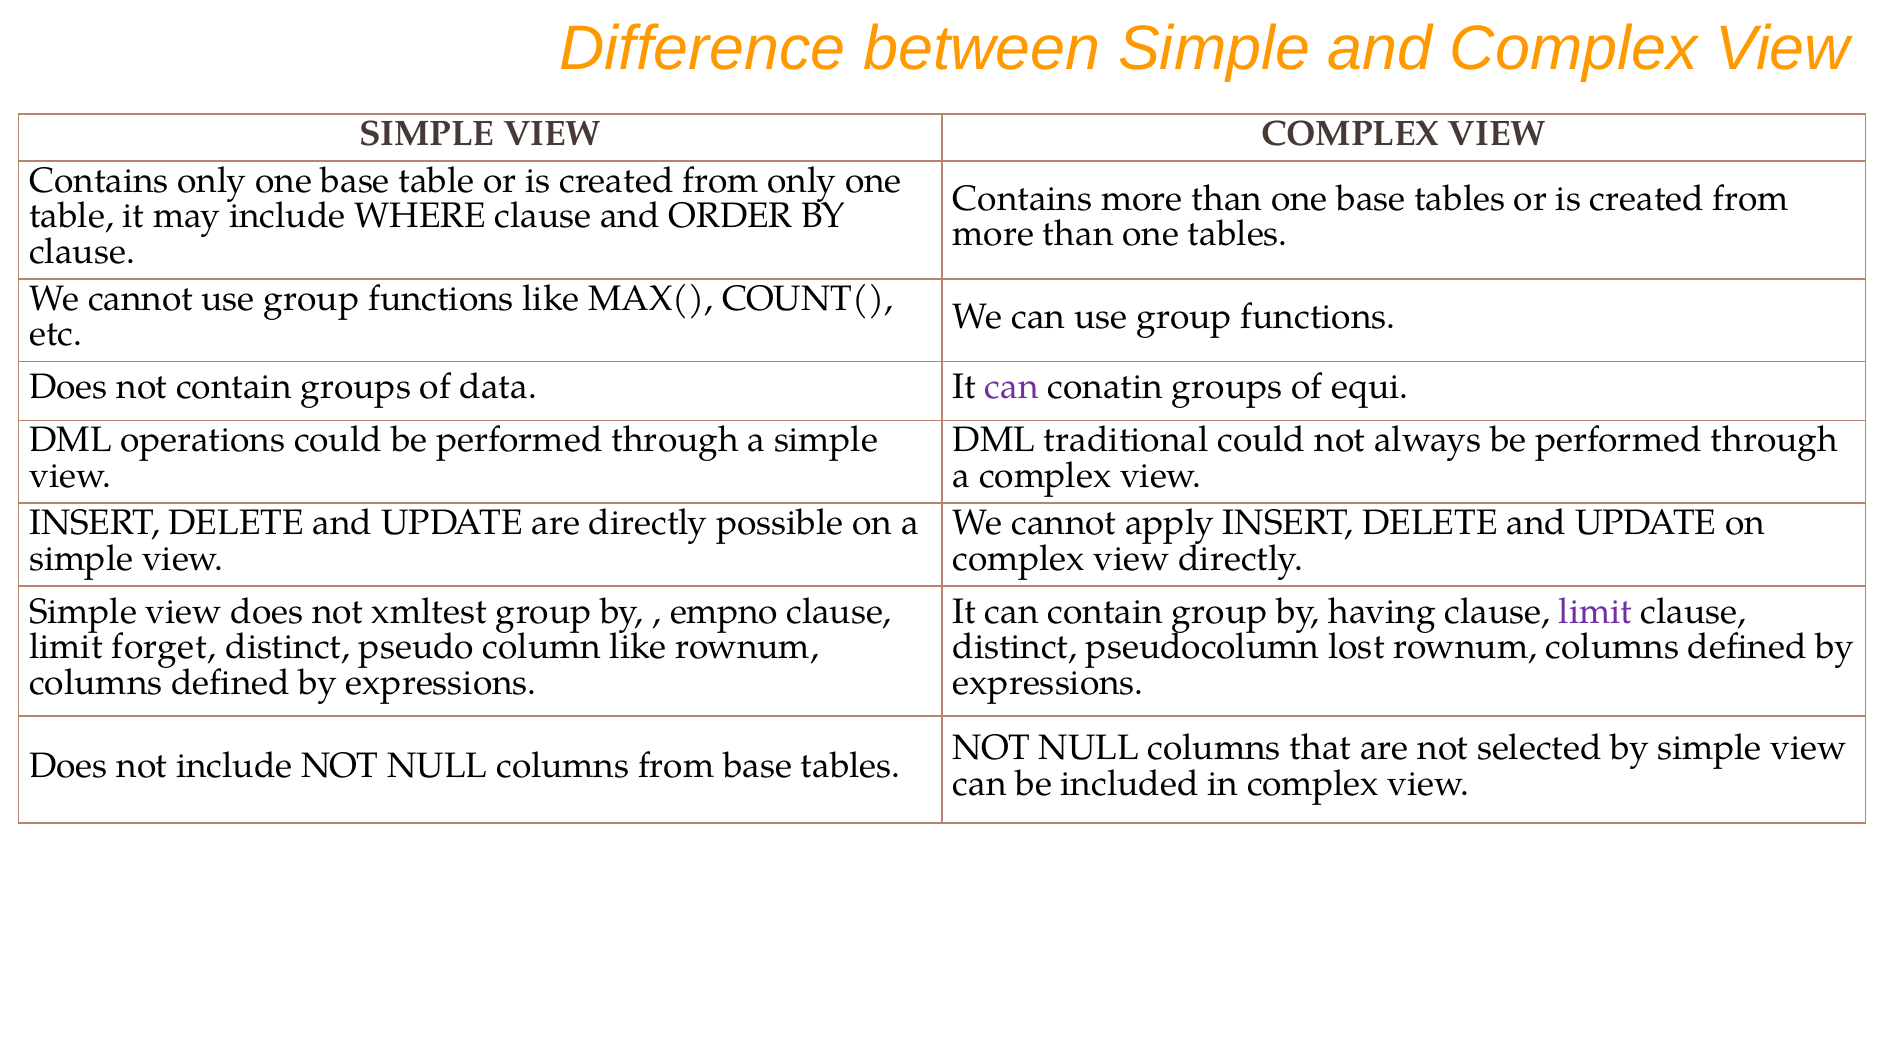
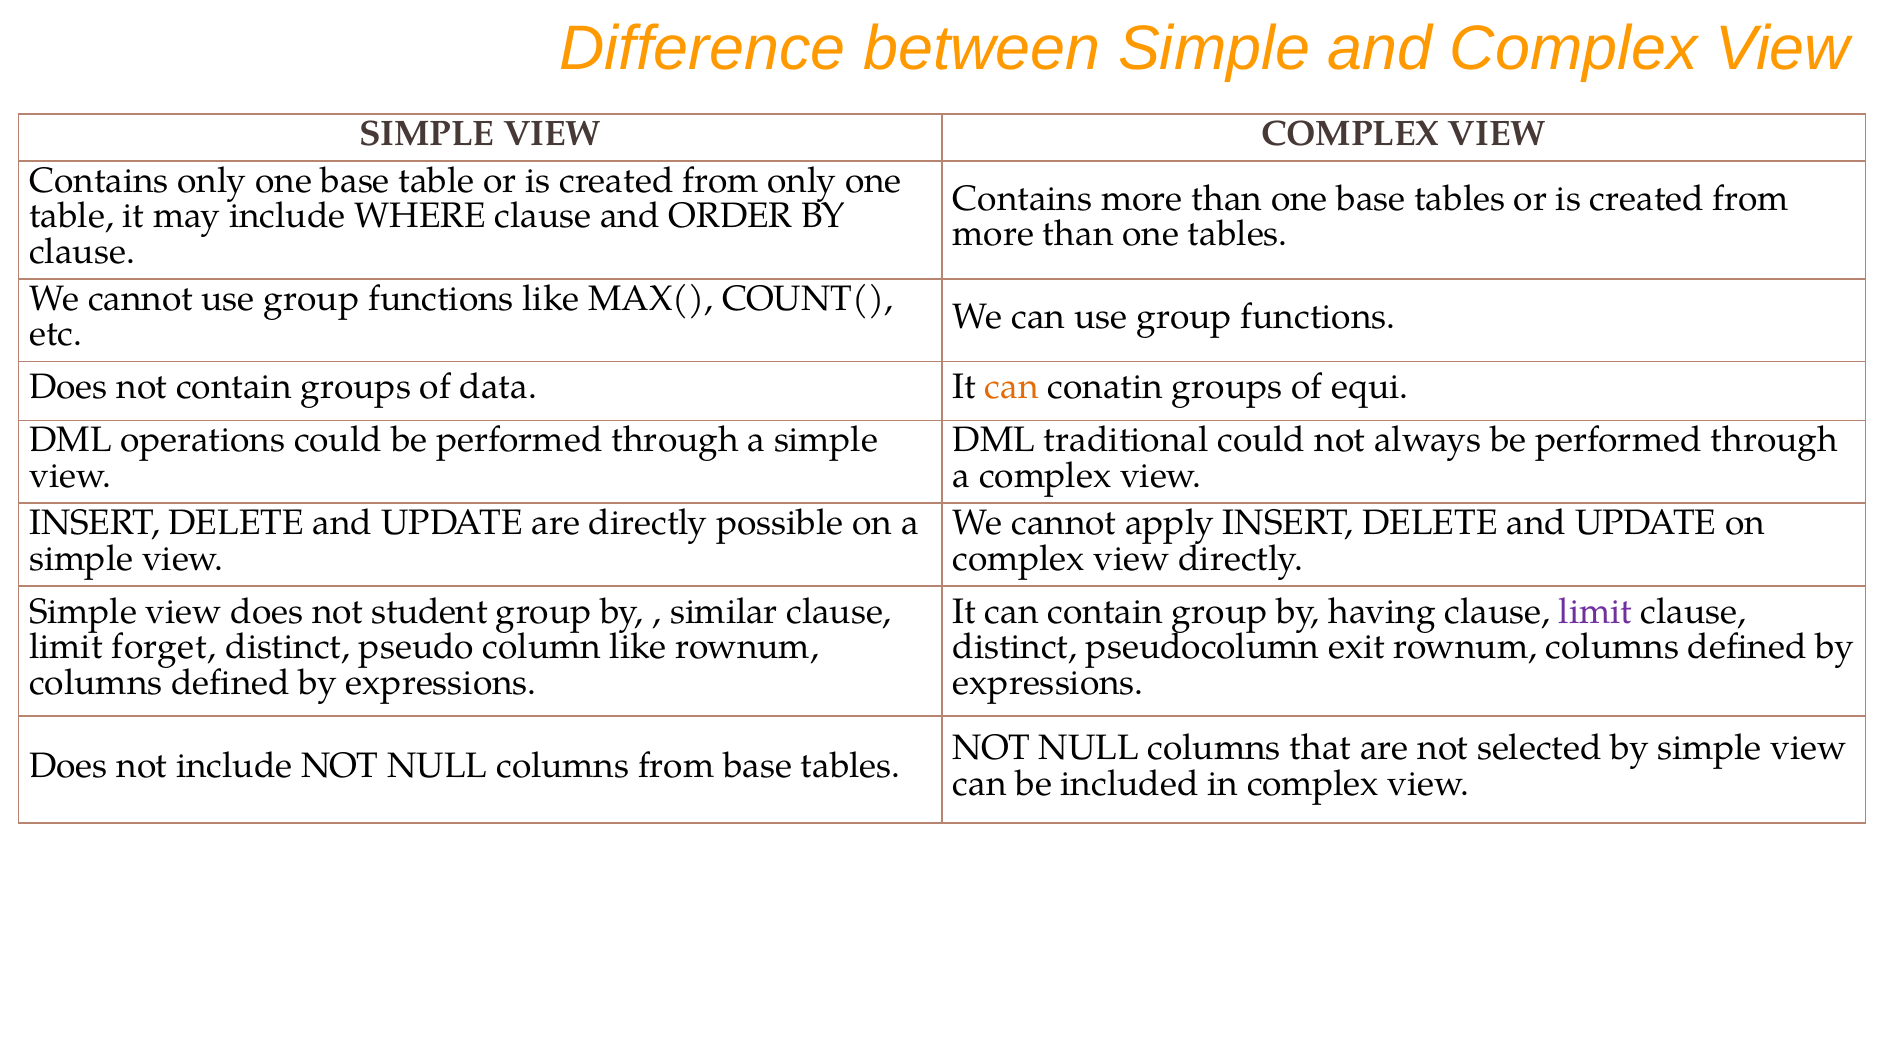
can at (1012, 387) colour: purple -> orange
xmltest: xmltest -> student
empno: empno -> similar
lost: lost -> exit
